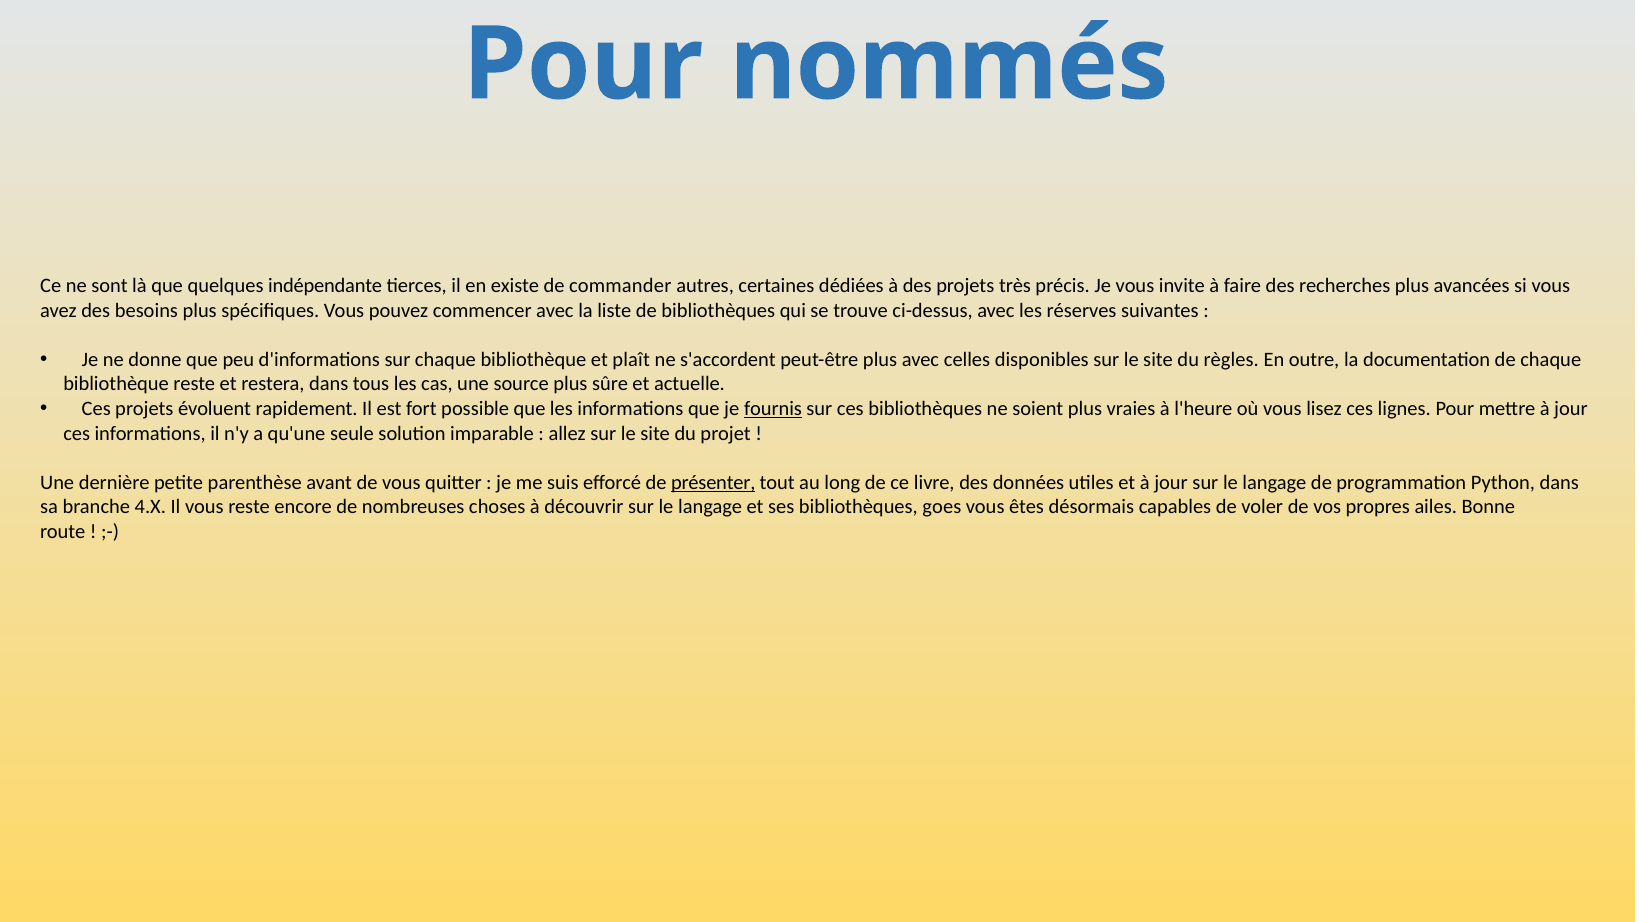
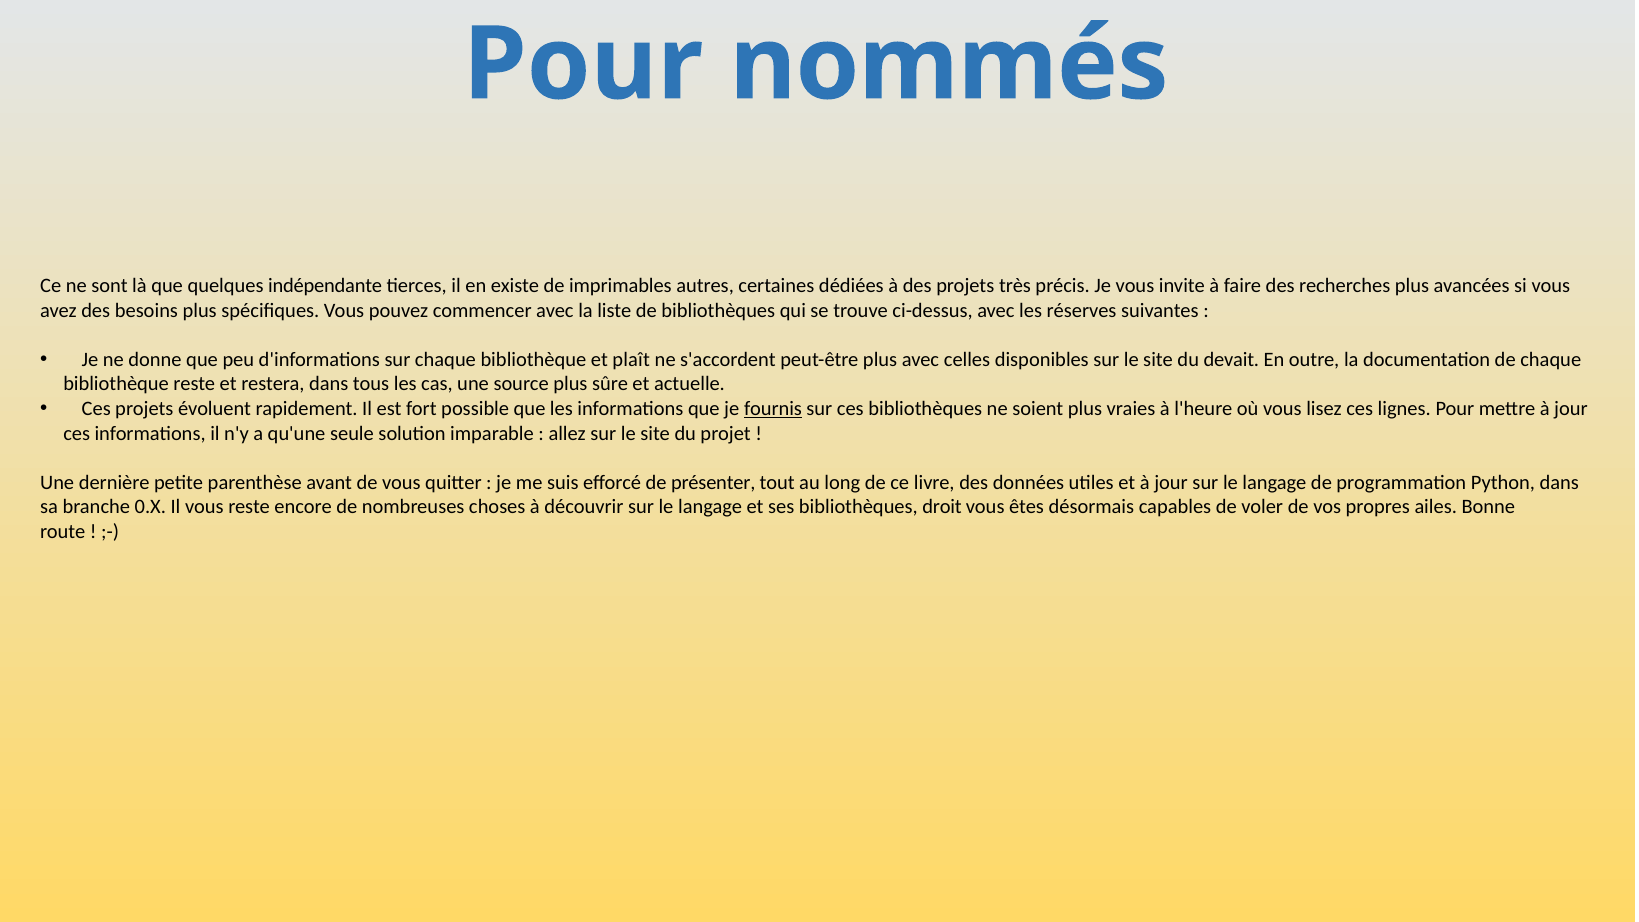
commander: commander -> imprimables
règles: règles -> devait
présenter underline: present -> none
4.X: 4.X -> 0.X
goes: goes -> droit
